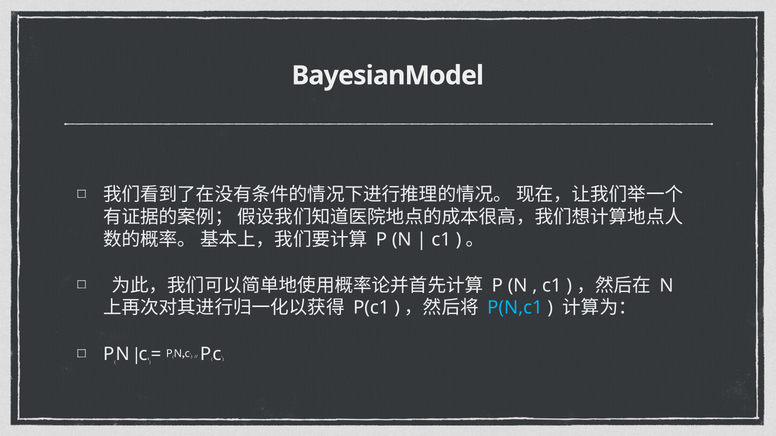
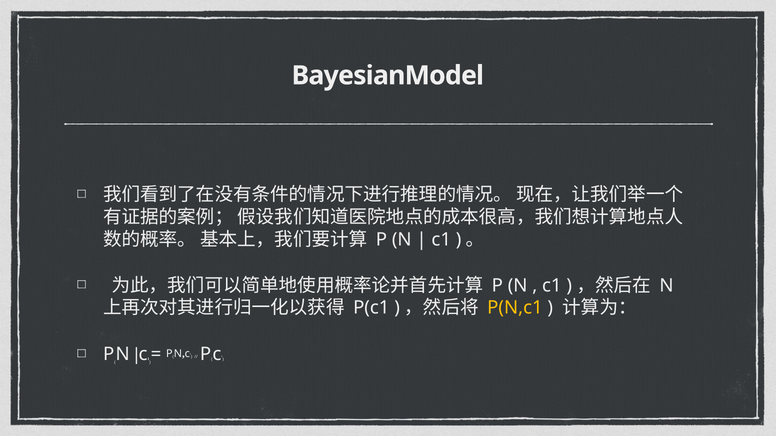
P(N,c1 colour: light blue -> yellow
